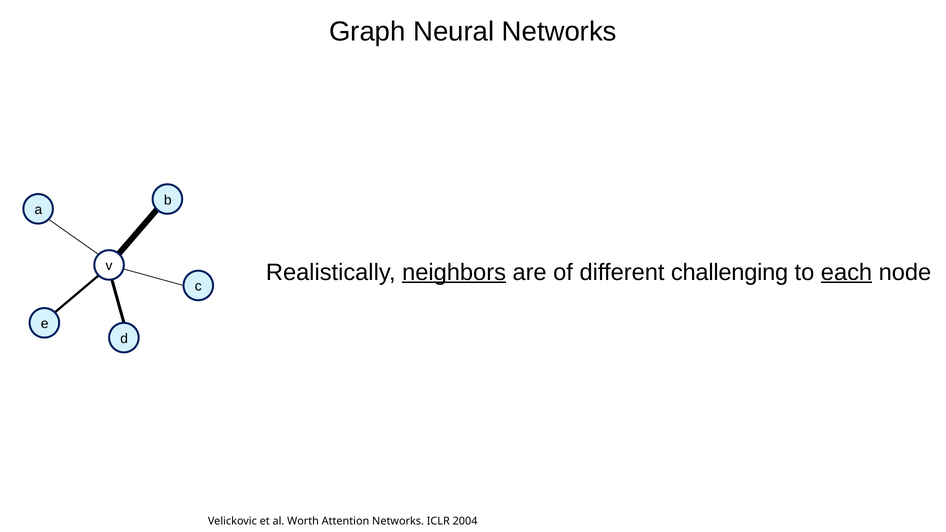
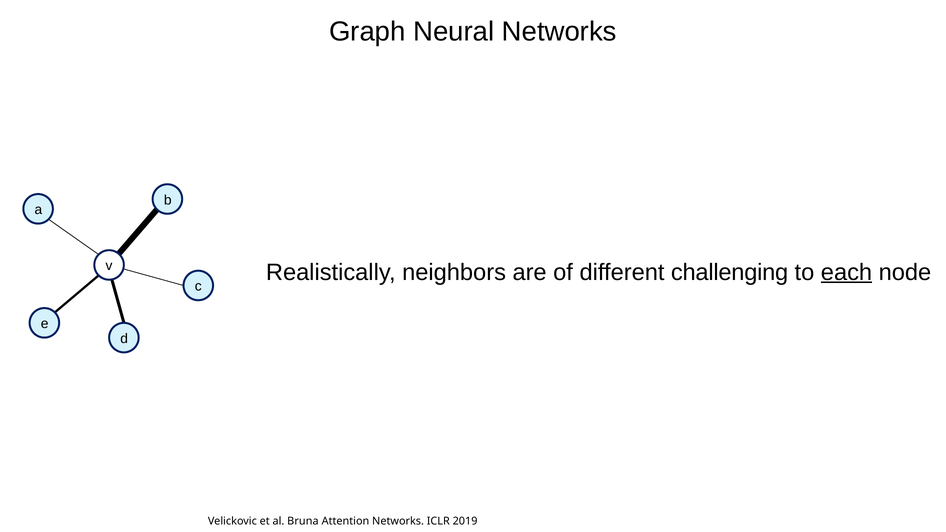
neighbors underline: present -> none
Worth: Worth -> Bruna
2004: 2004 -> 2019
